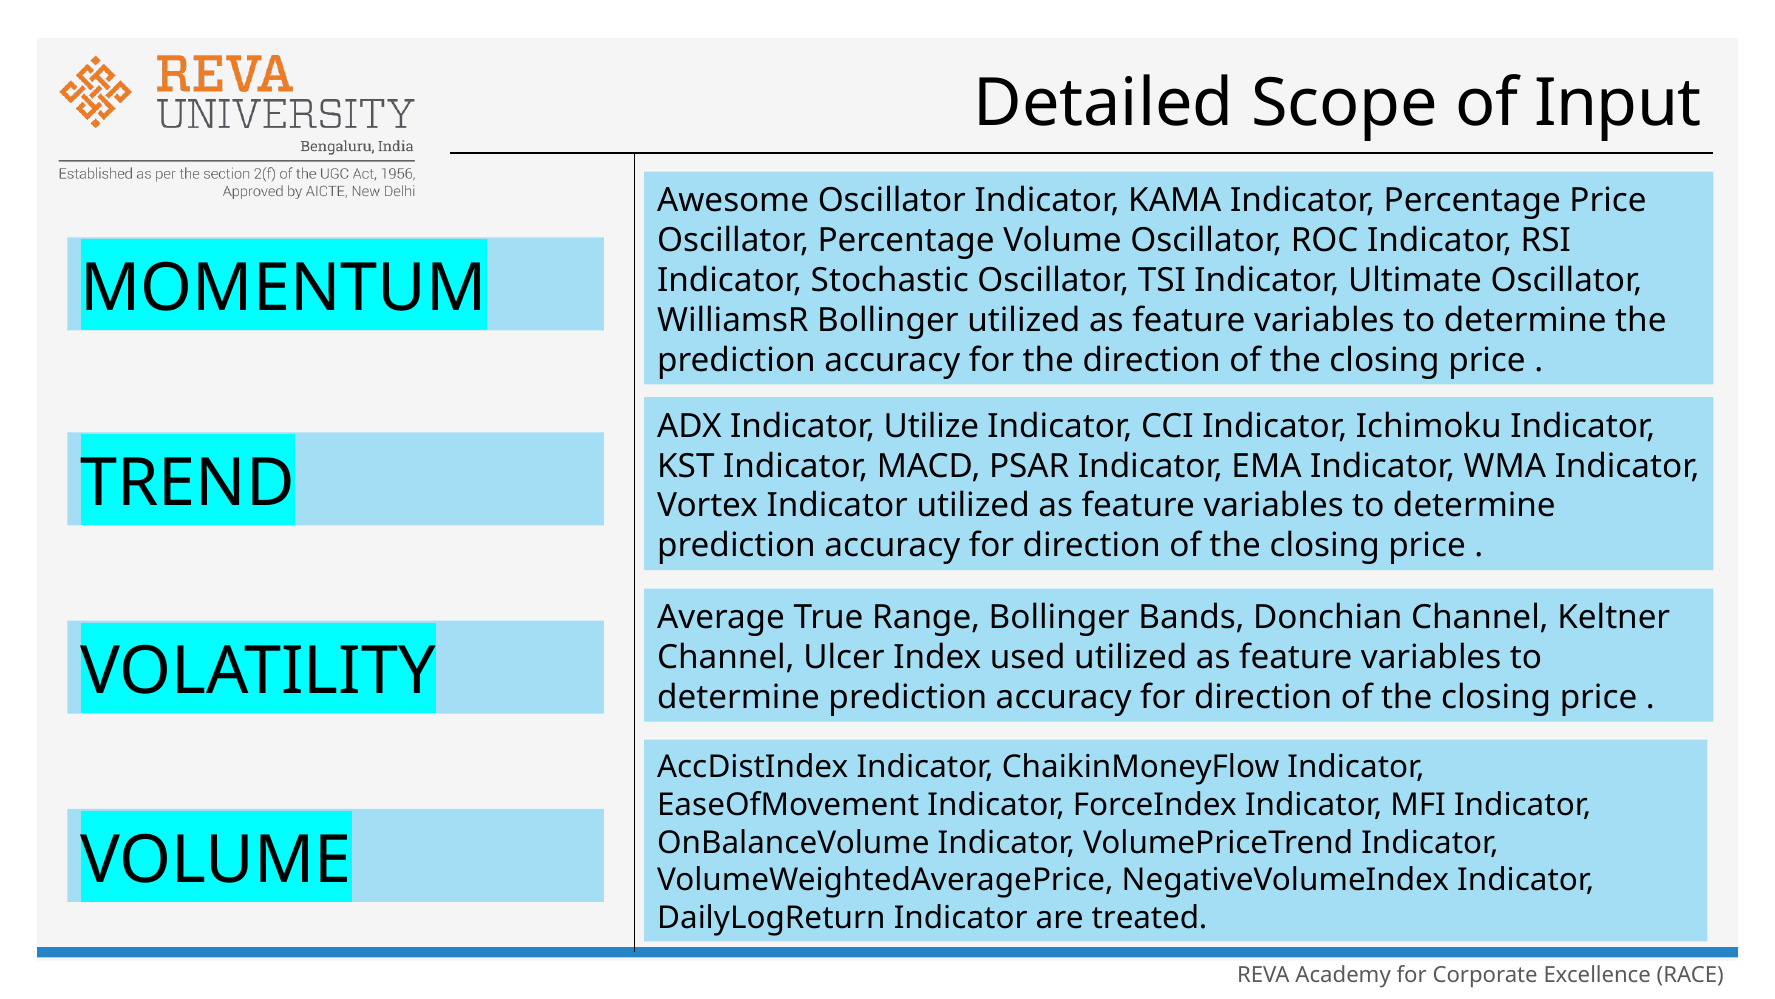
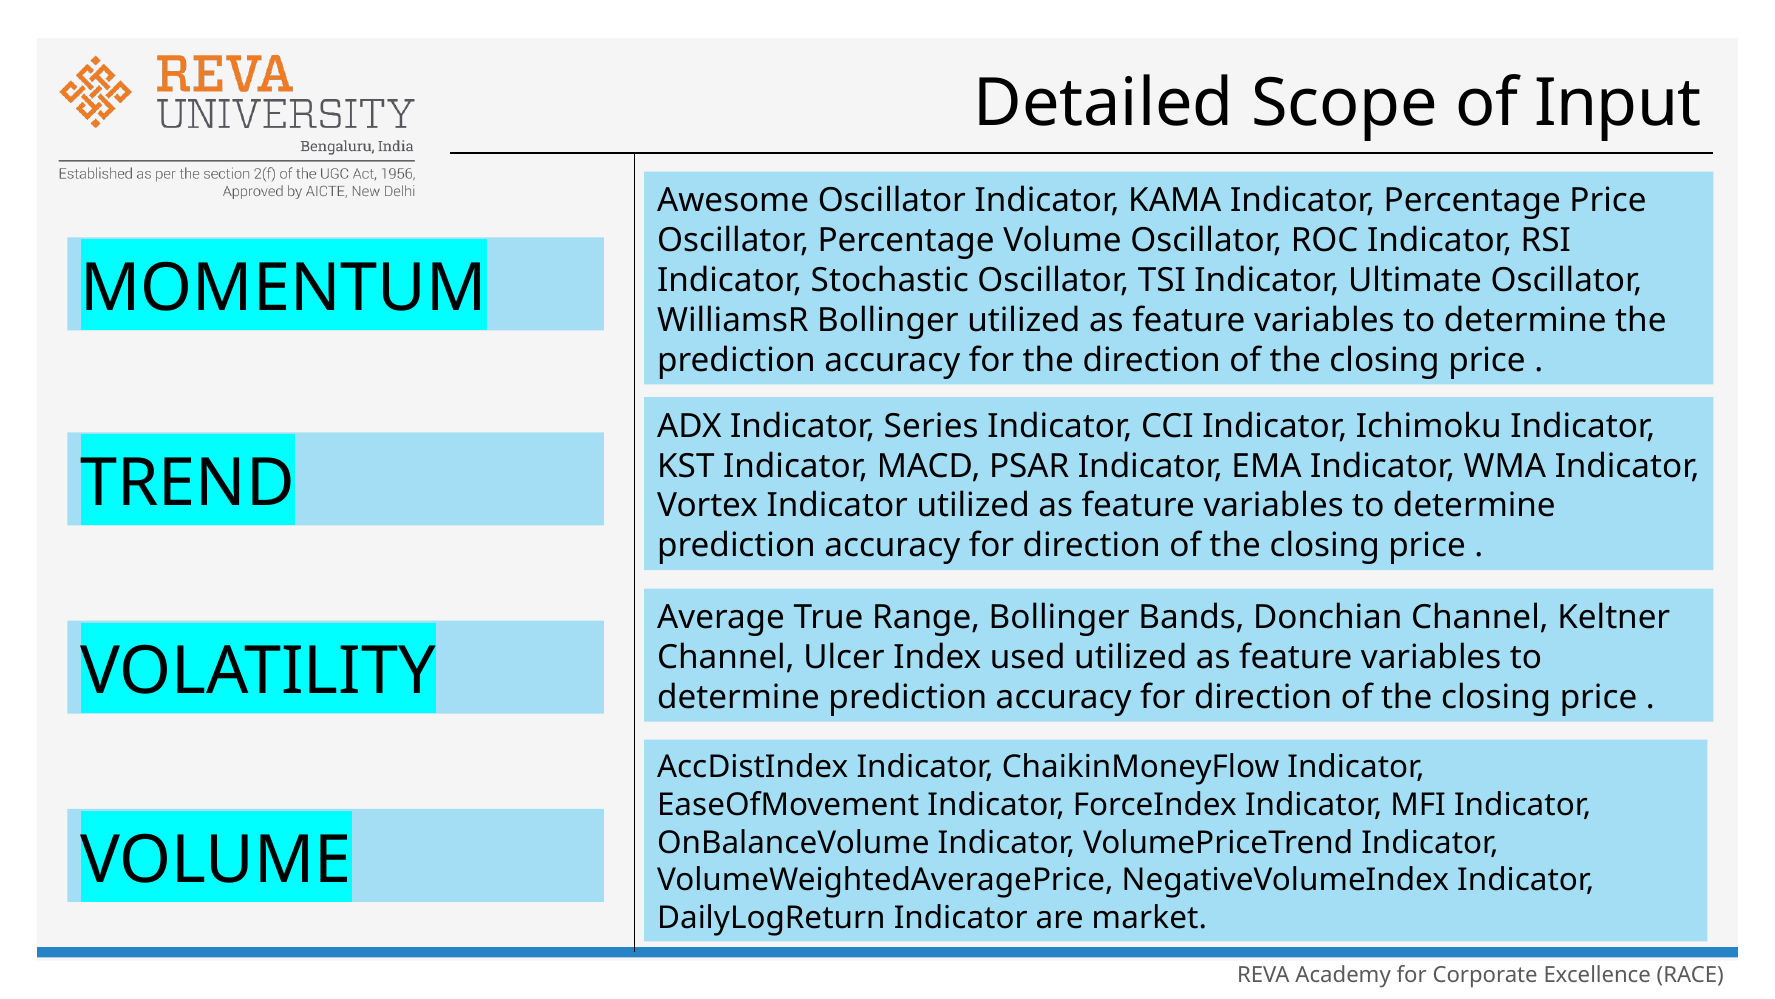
Utilize: Utilize -> Series
treated: treated -> market
